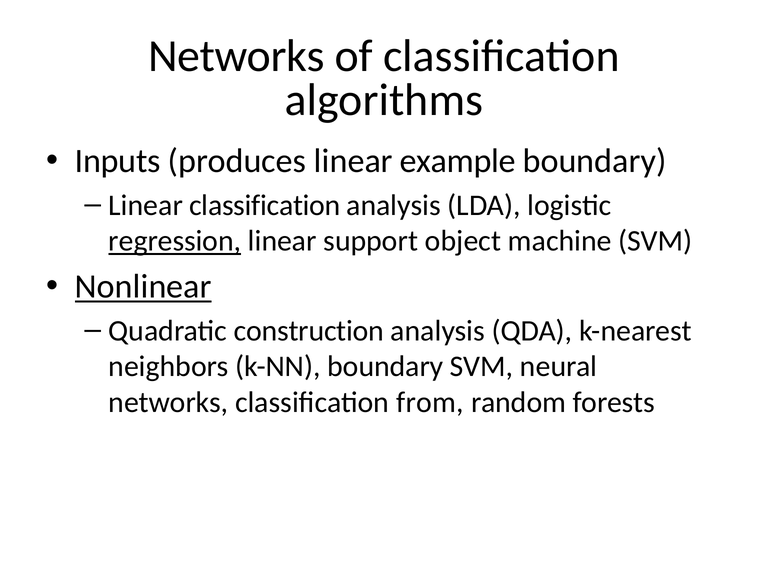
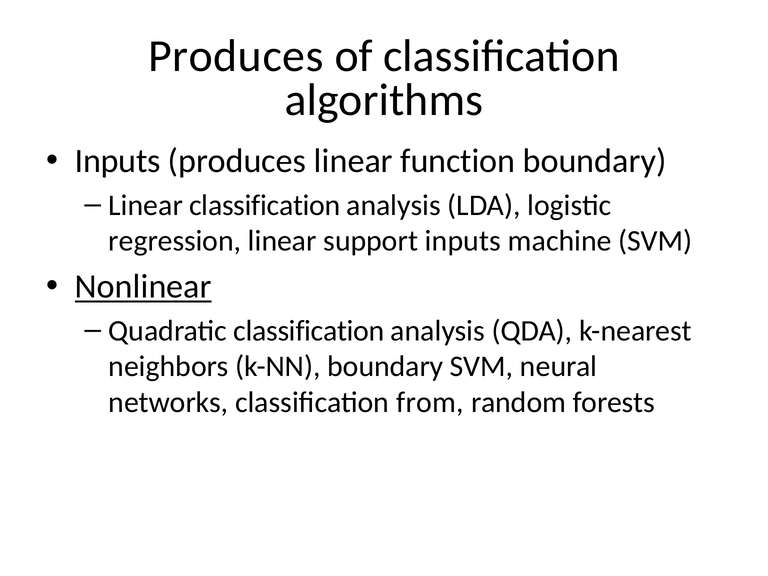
Networks at (236, 56): Networks -> Produces
example: example -> function
regression underline: present -> none
support object: object -> inputs
Quadratic construction: construction -> classification
